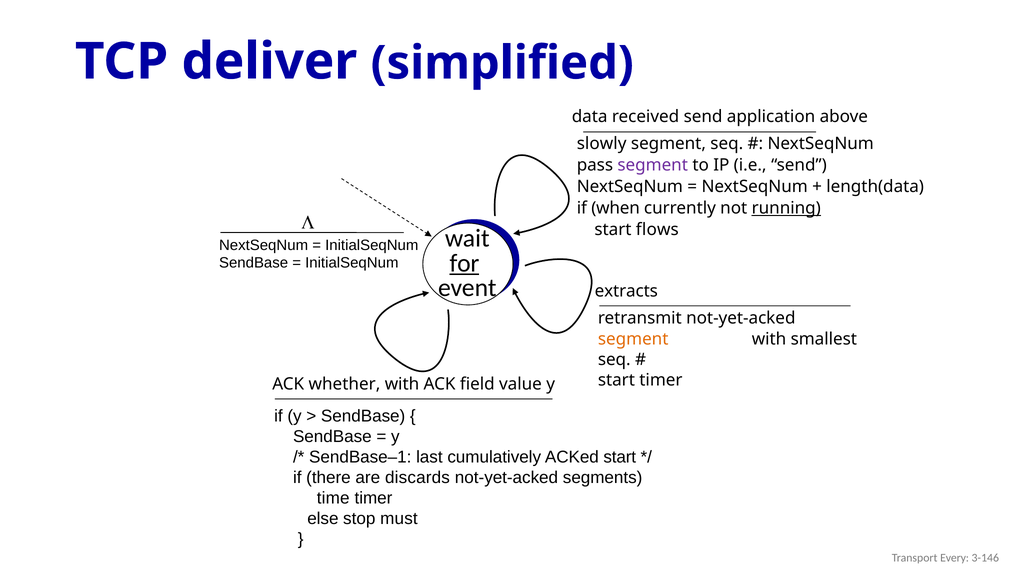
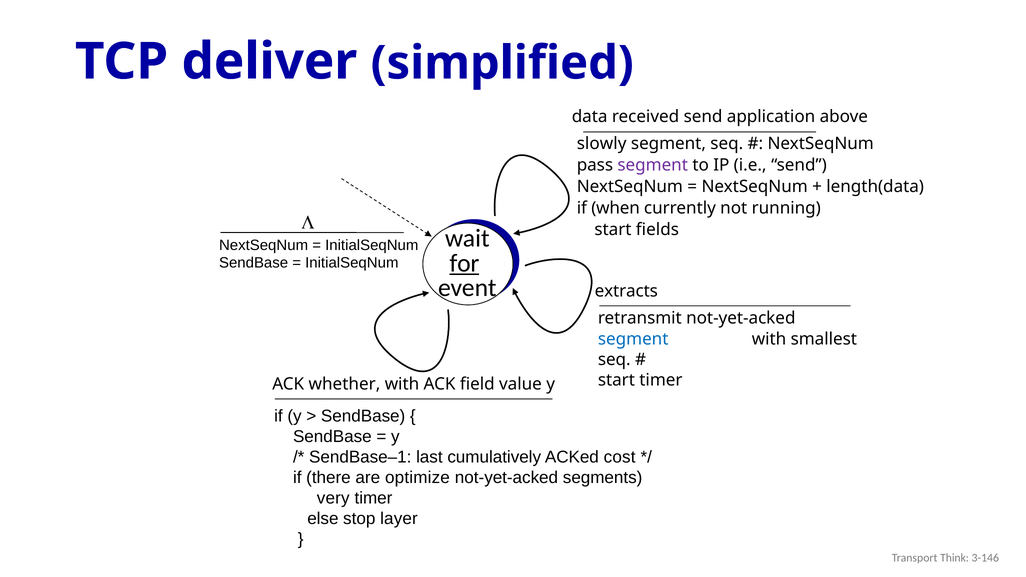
running underline: present -> none
flows: flows -> fields
segment at (633, 339) colour: orange -> blue
ACKed start: start -> cost
discards: discards -> optimize
time: time -> very
must: must -> layer
Every: Every -> Think
